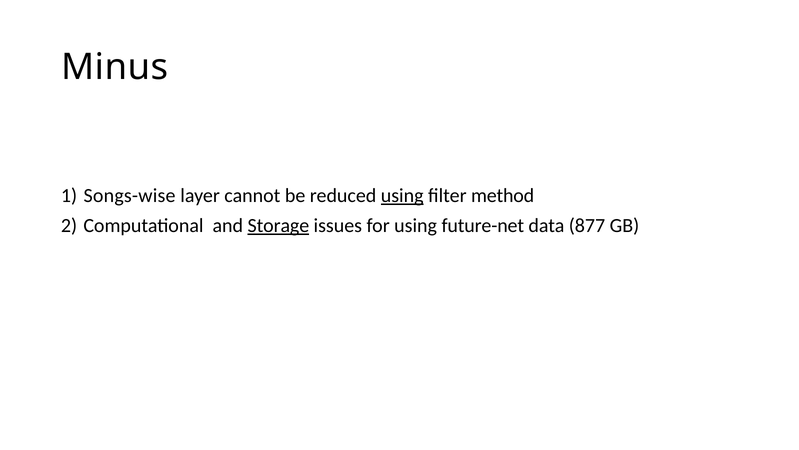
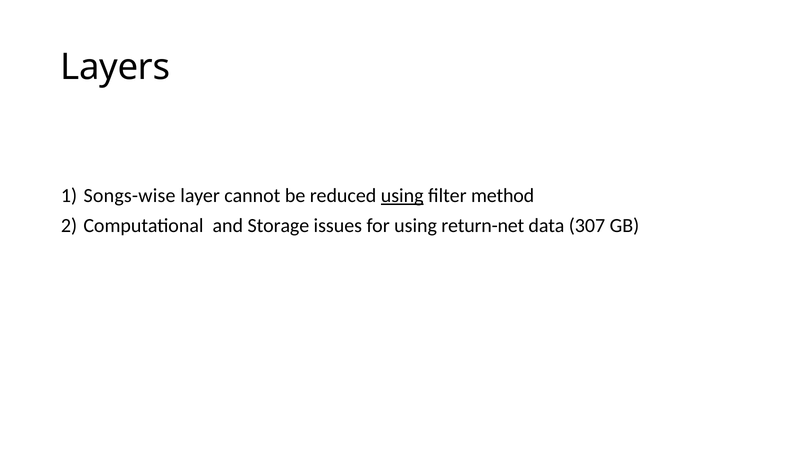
Minus: Minus -> Layers
Storage underline: present -> none
future-net: future-net -> return-net
877: 877 -> 307
